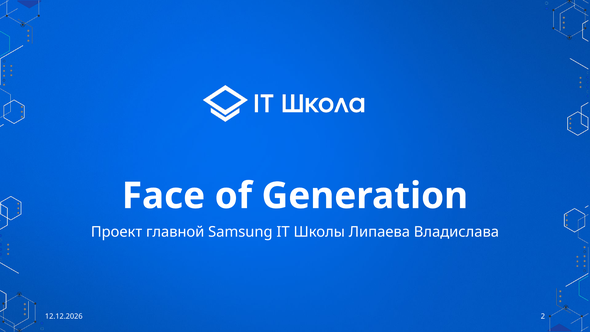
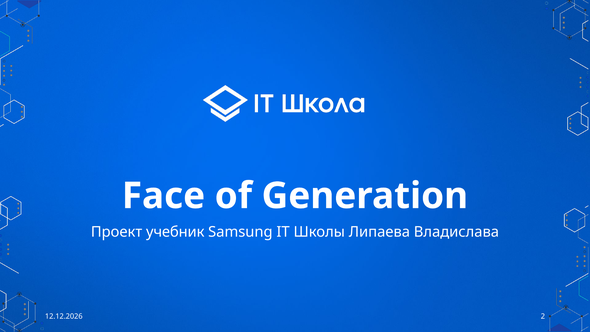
главной: главной -> учебник
